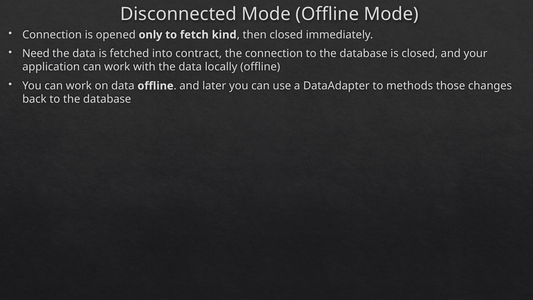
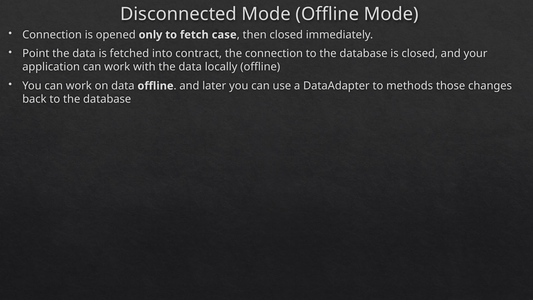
kind: kind -> case
Need: Need -> Point
